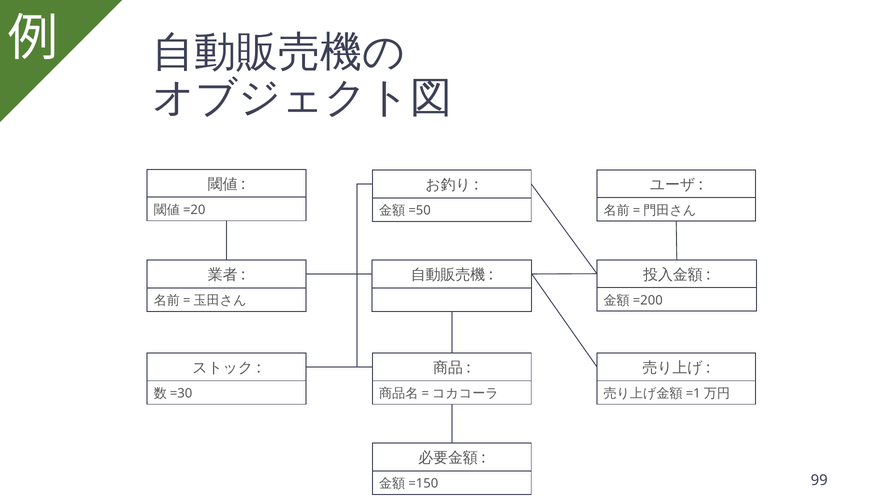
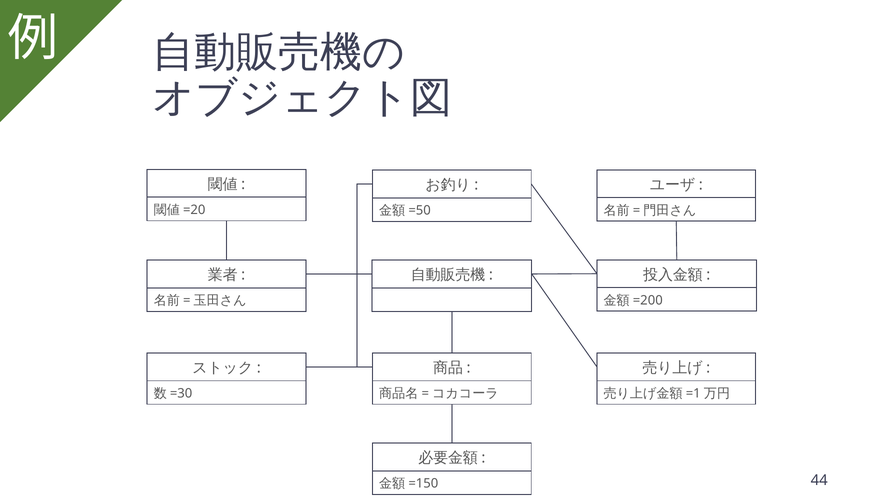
99: 99 -> 44
